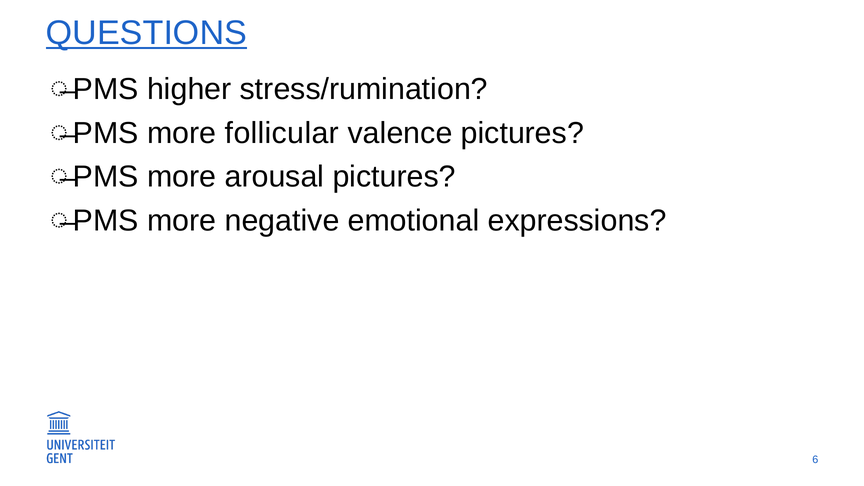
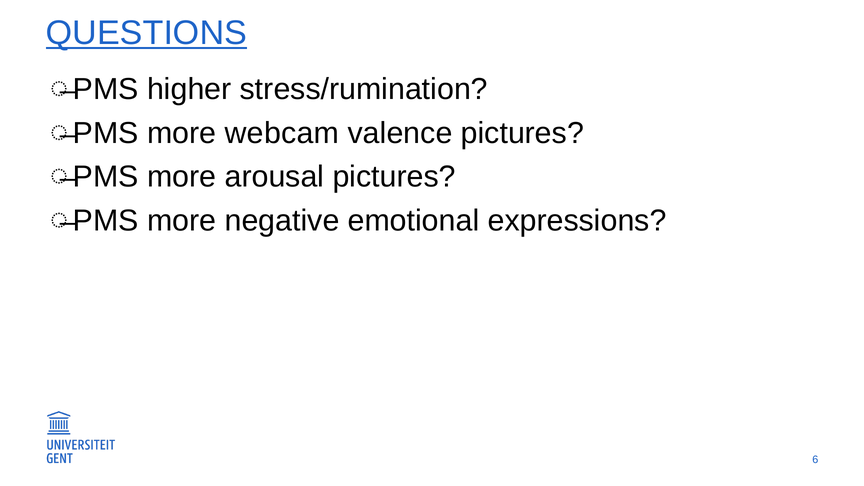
follicular: follicular -> webcam
